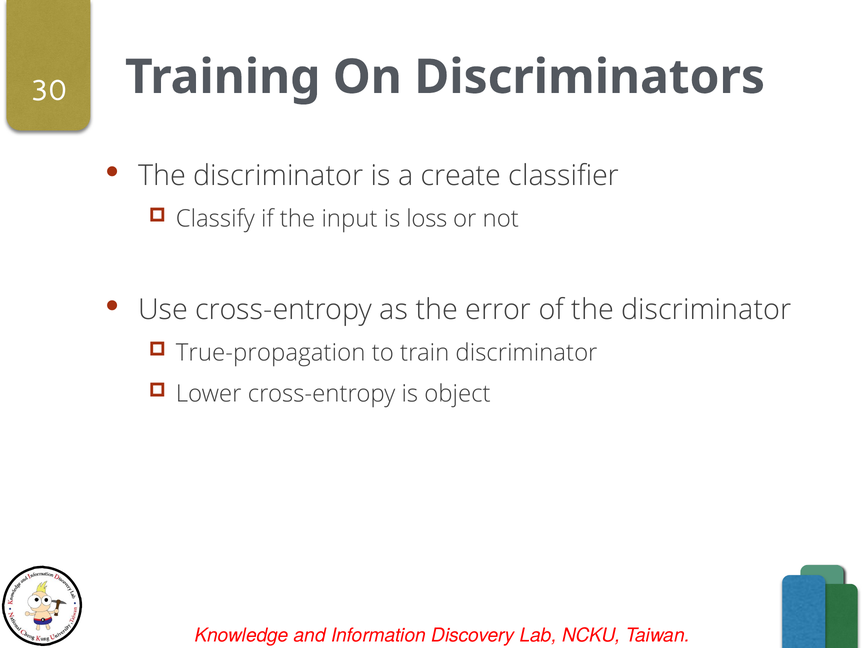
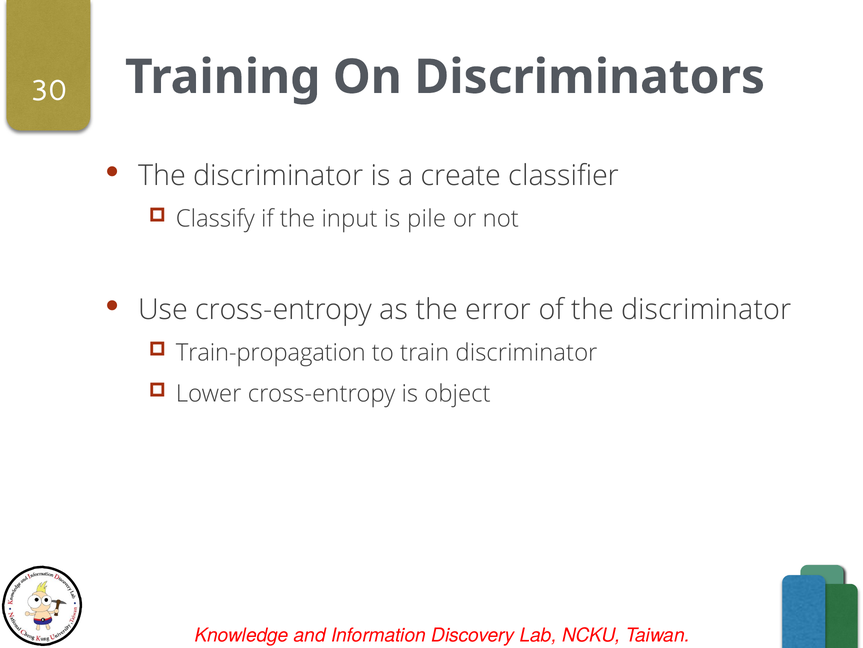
loss: loss -> pile
True-propagation: True-propagation -> Train-propagation
